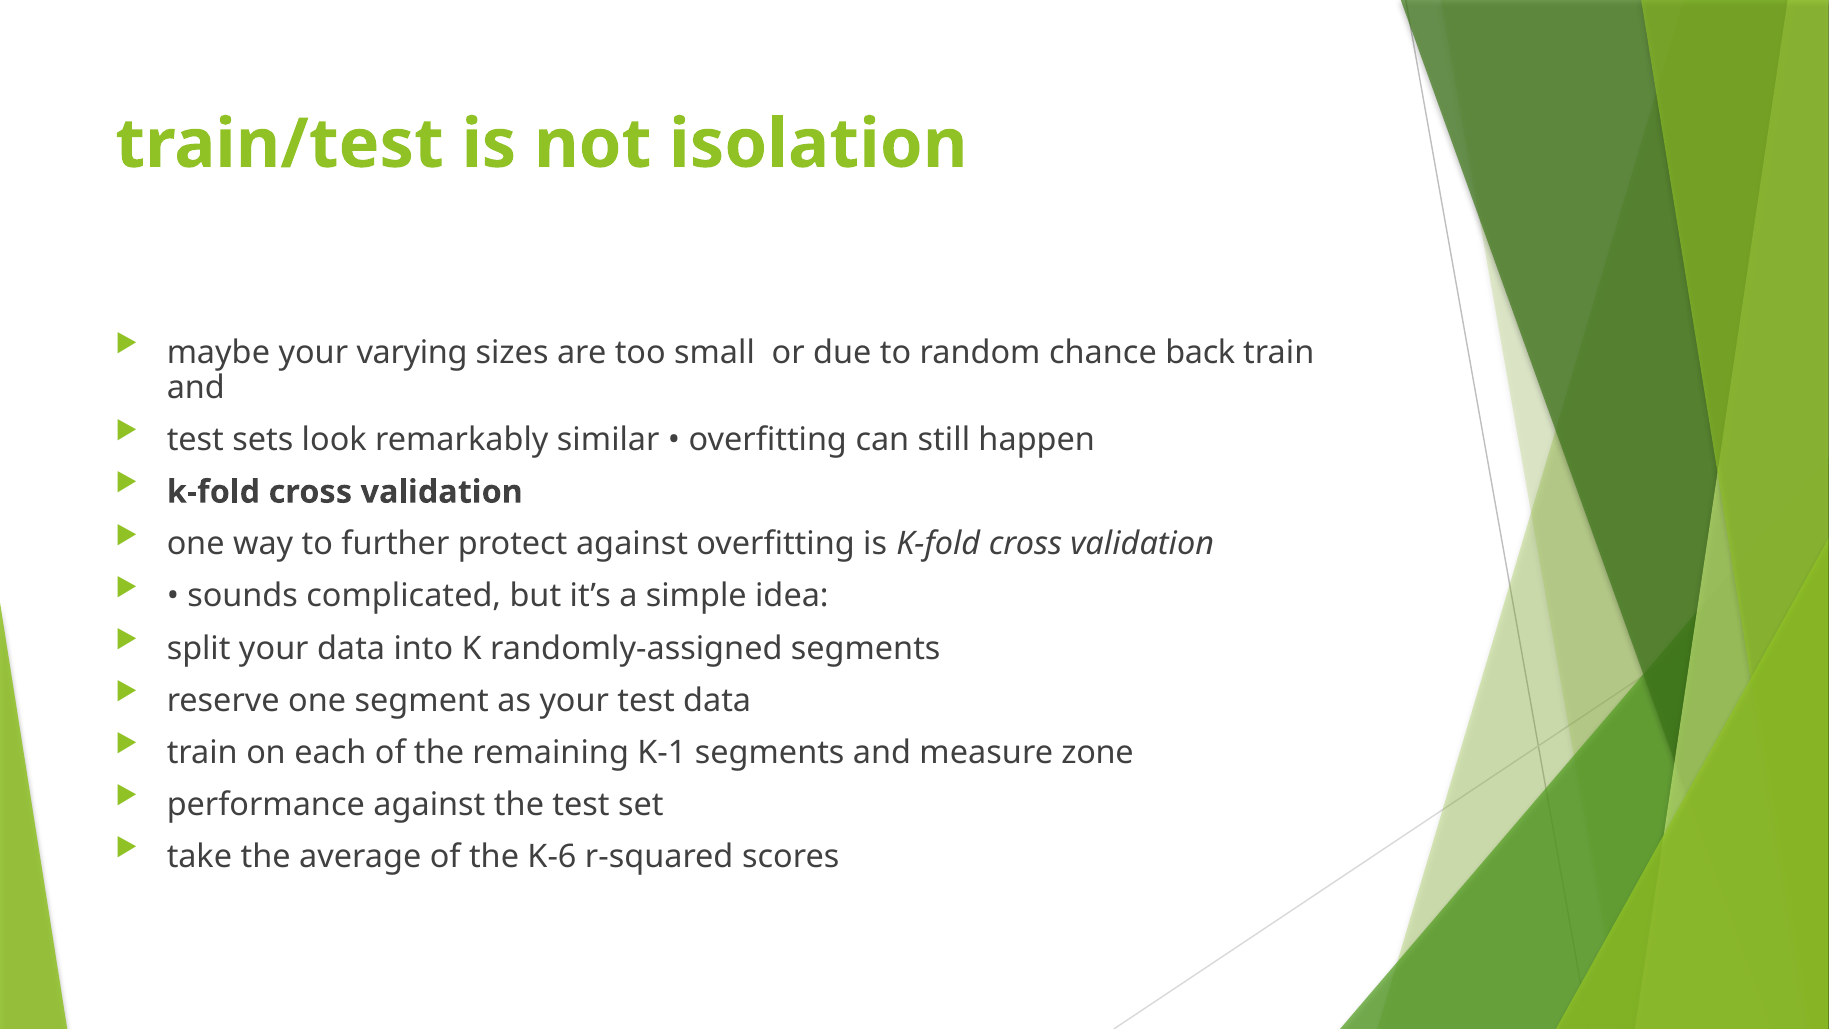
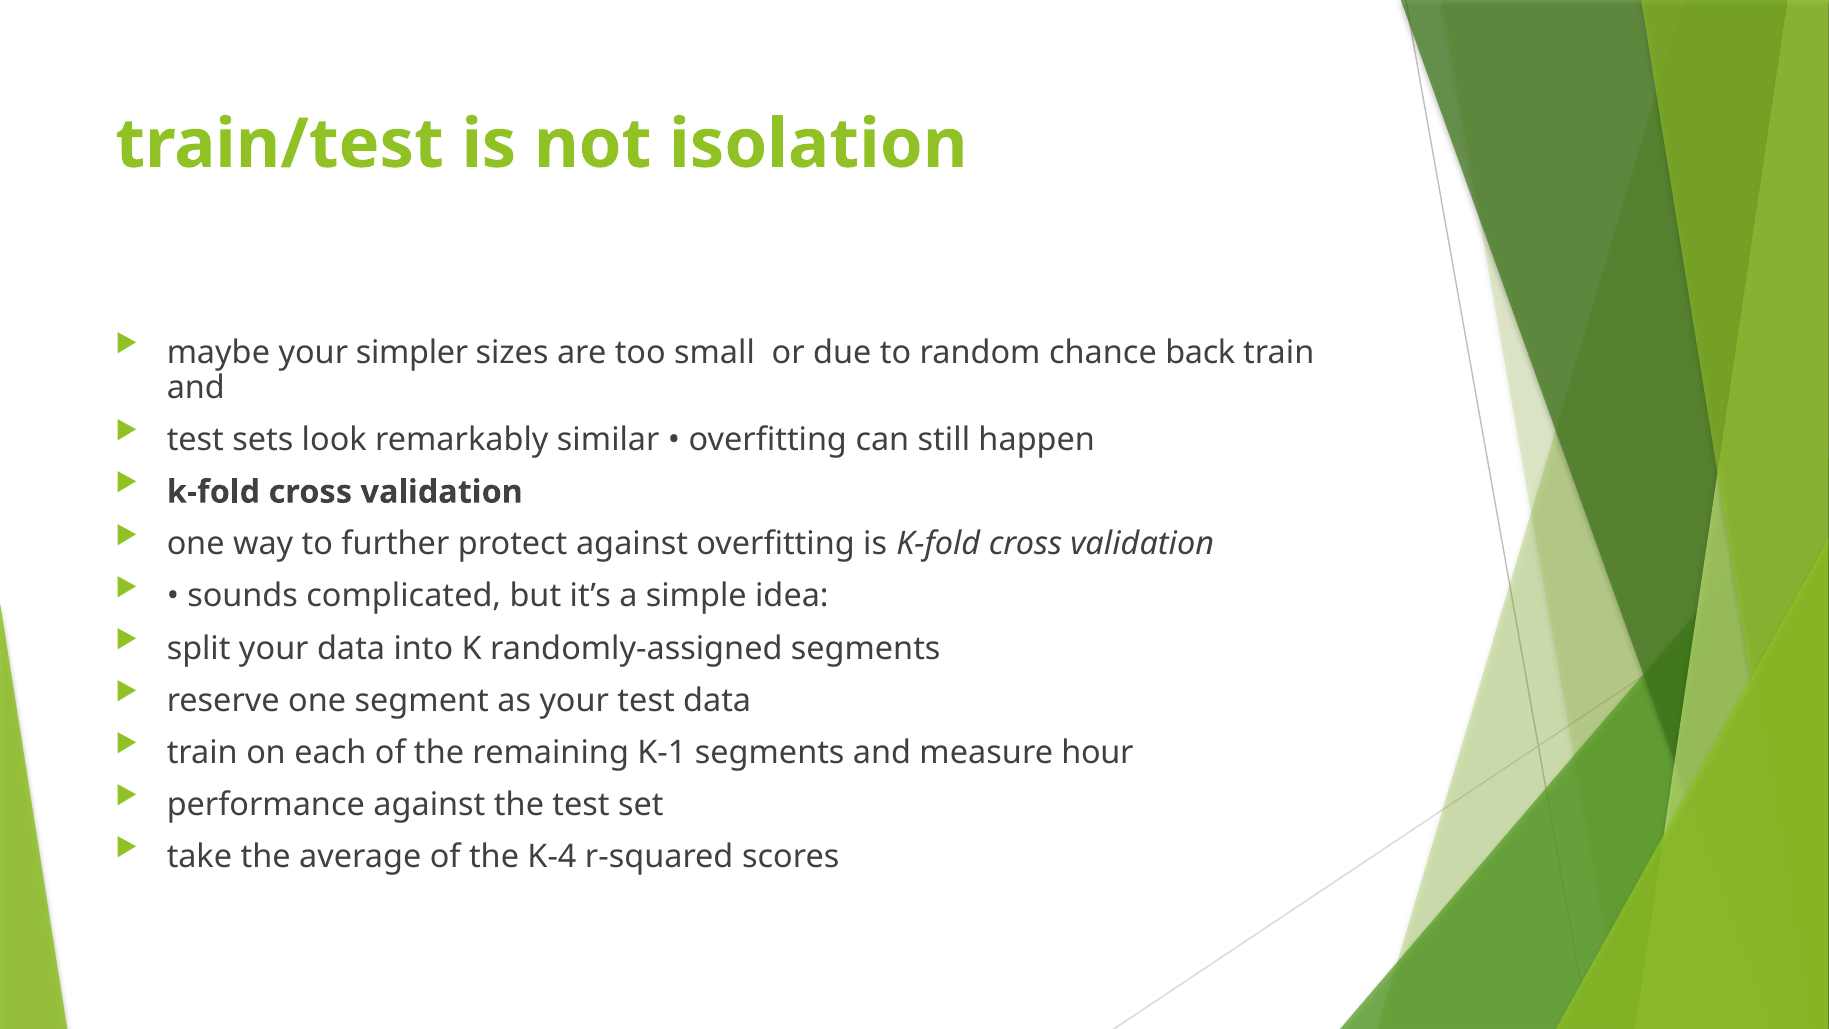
varying: varying -> simpler
zone: zone -> hour
K-6: K-6 -> K-4
